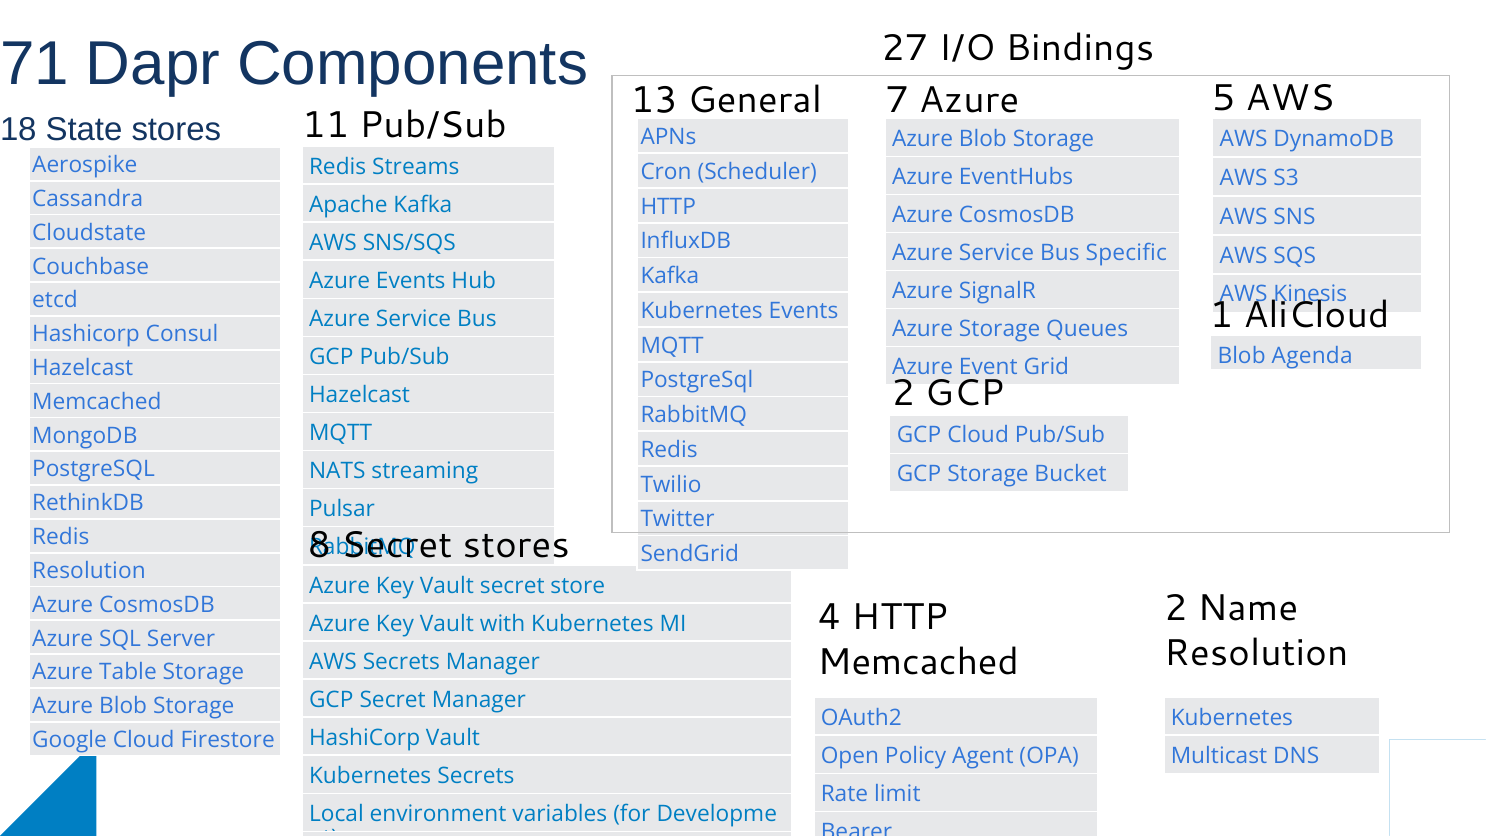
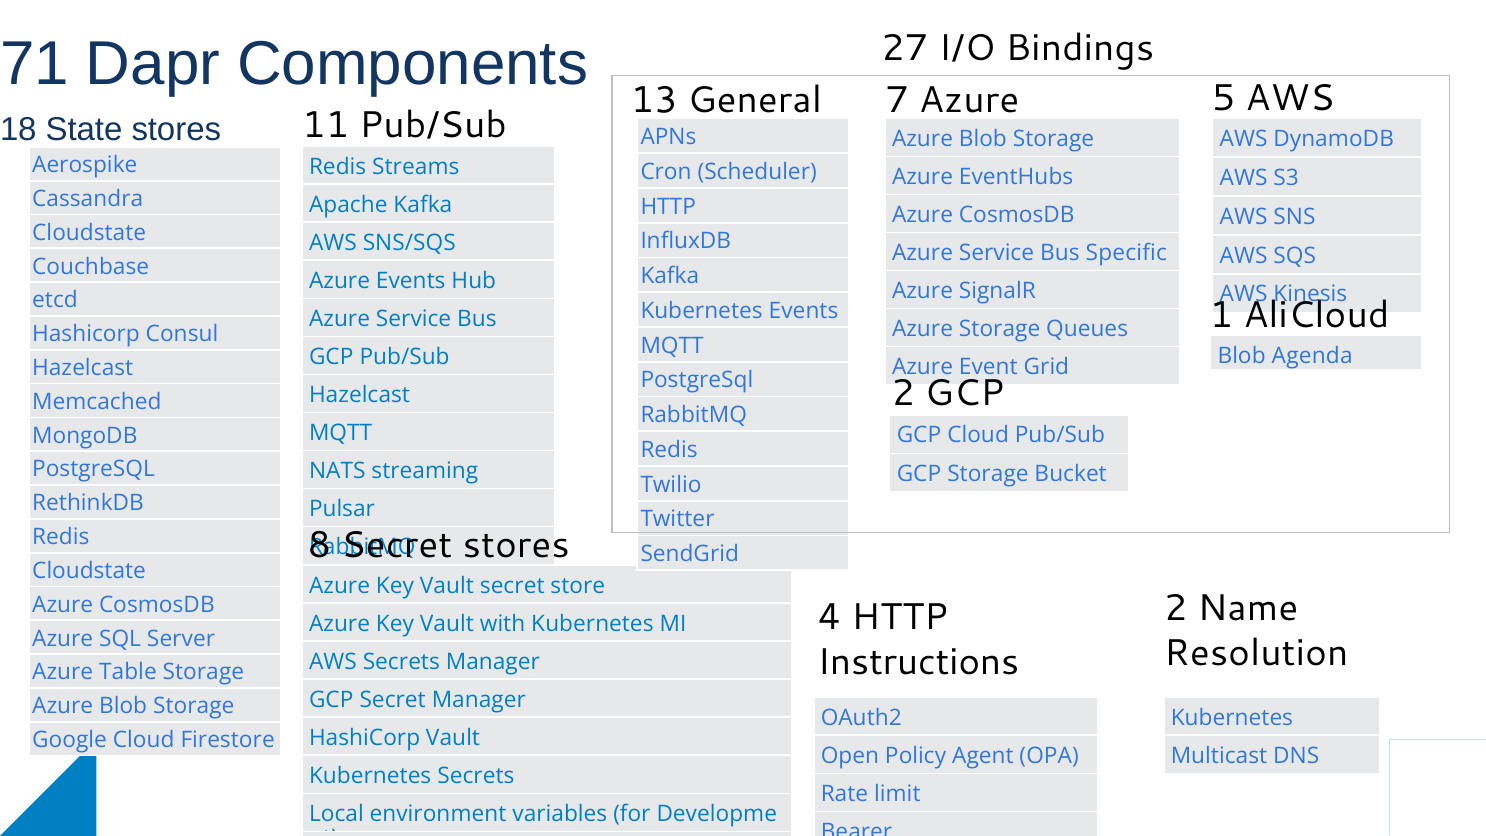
Resolution at (89, 571): Resolution -> Cloudstate
Memcached at (918, 662): Memcached -> Instructions
